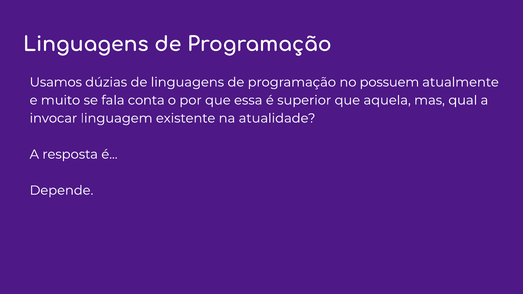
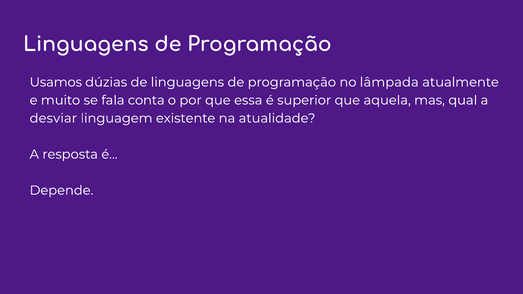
possuem: possuem -> lâmpada
invocar: invocar -> desviar
